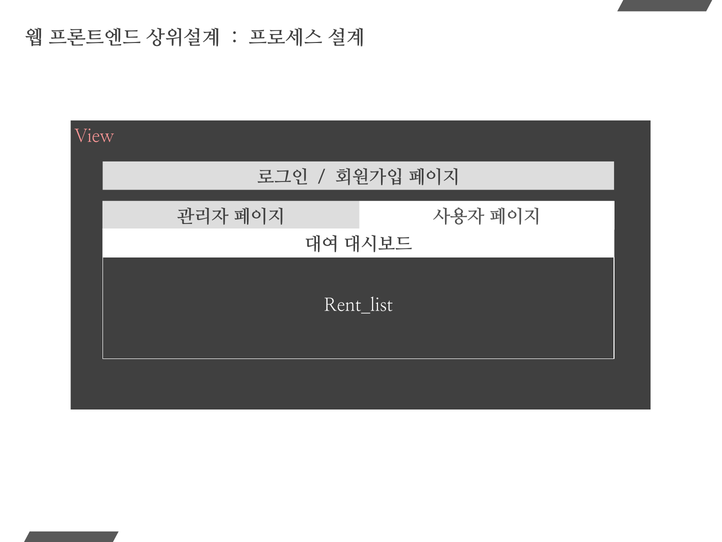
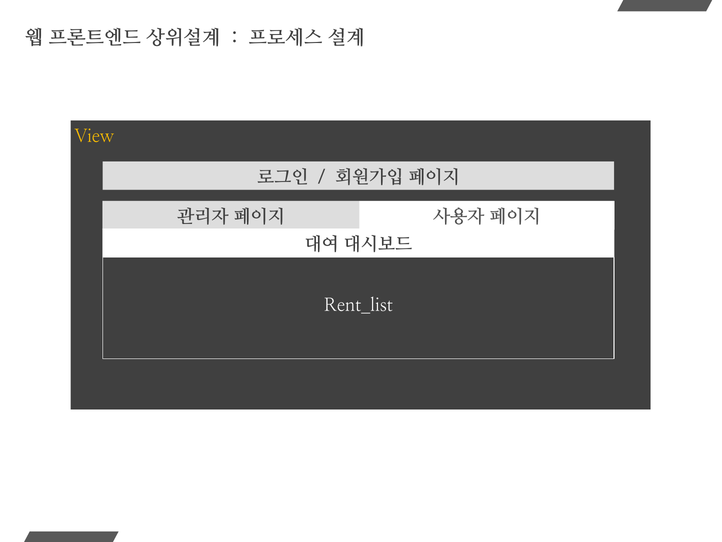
View colour: pink -> yellow
